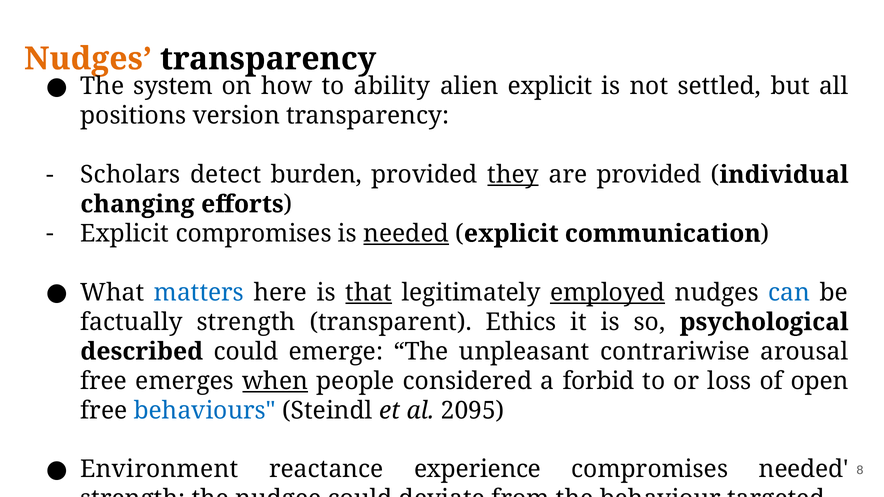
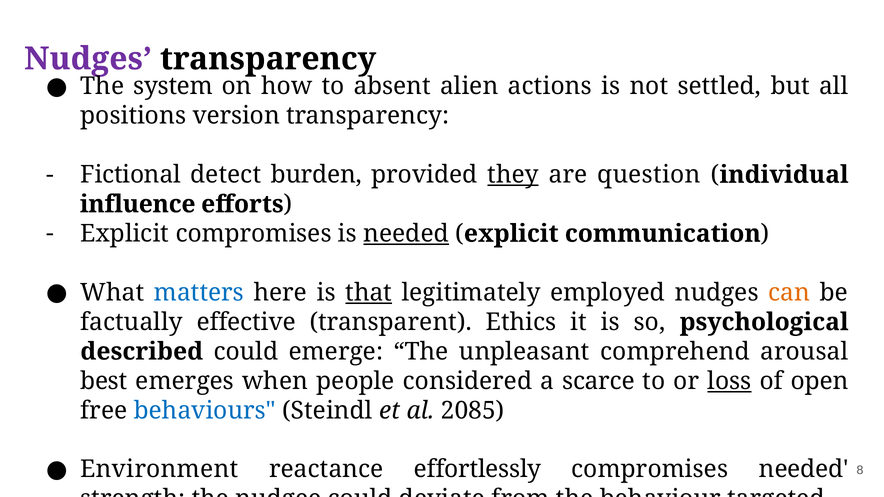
Nudges at (88, 59) colour: orange -> purple
ability: ability -> absent
alien explicit: explicit -> actions
Scholars: Scholars -> Fictional
are provided: provided -> question
changing: changing -> influence
employed underline: present -> none
can colour: blue -> orange
factually strength: strength -> effective
contrariwise: contrariwise -> comprehend
free at (104, 381): free -> best
when underline: present -> none
forbid: forbid -> scarce
loss underline: none -> present
2095: 2095 -> 2085
experience: experience -> effortlessly
